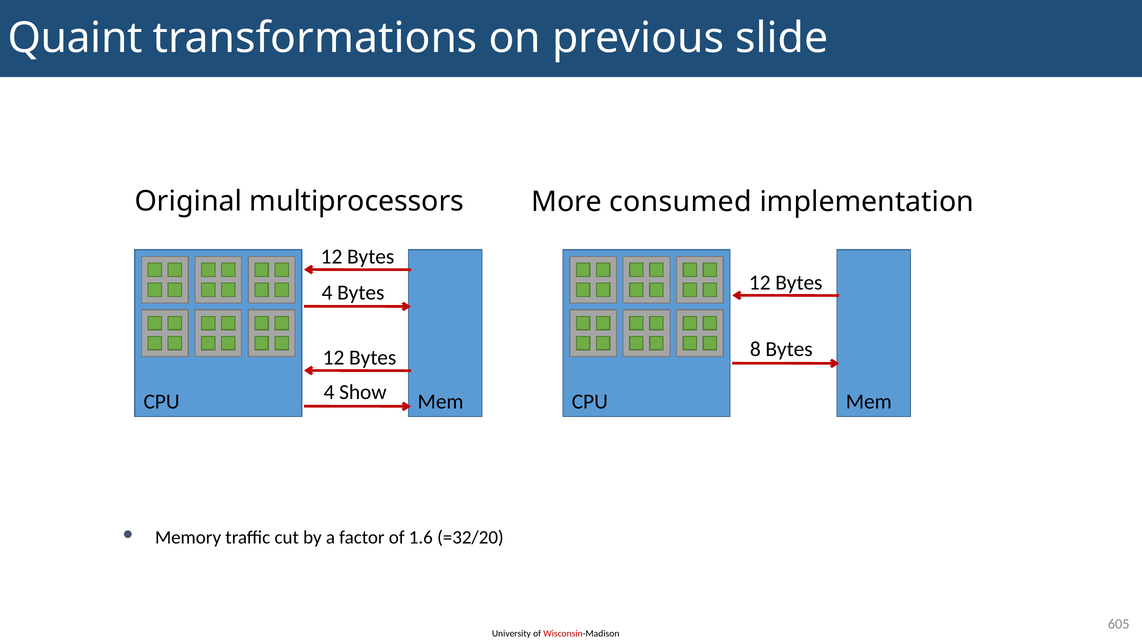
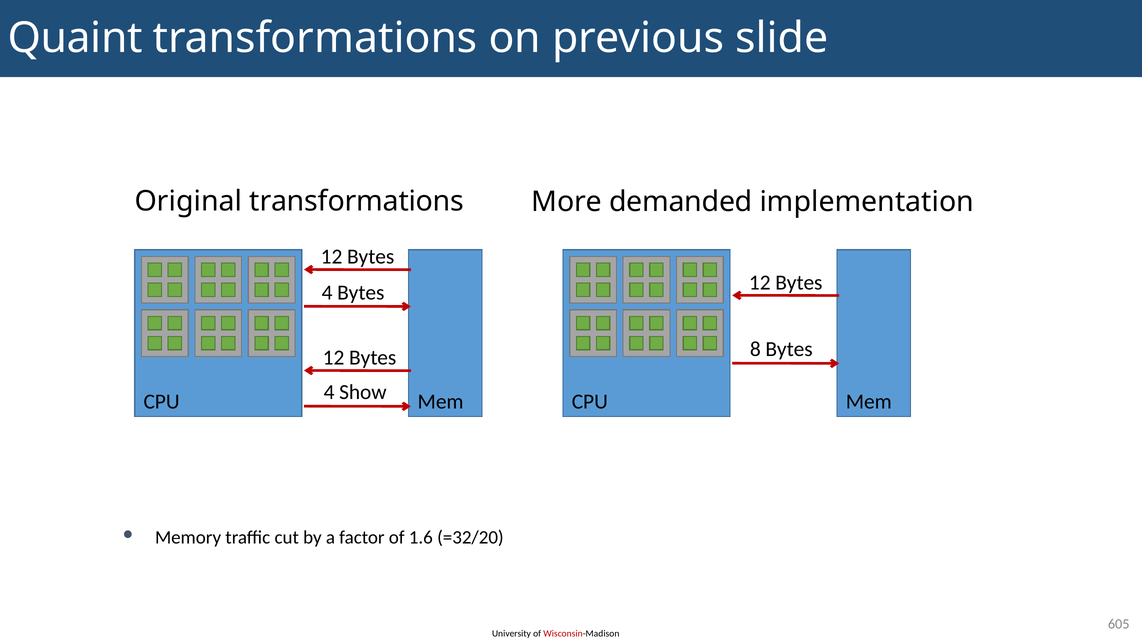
Original multiprocessors: multiprocessors -> transformations
consumed: consumed -> demanded
